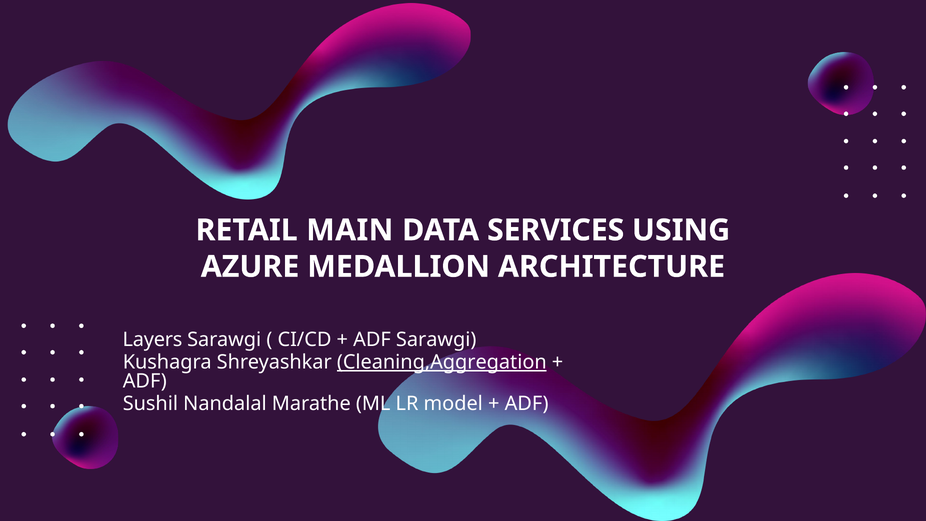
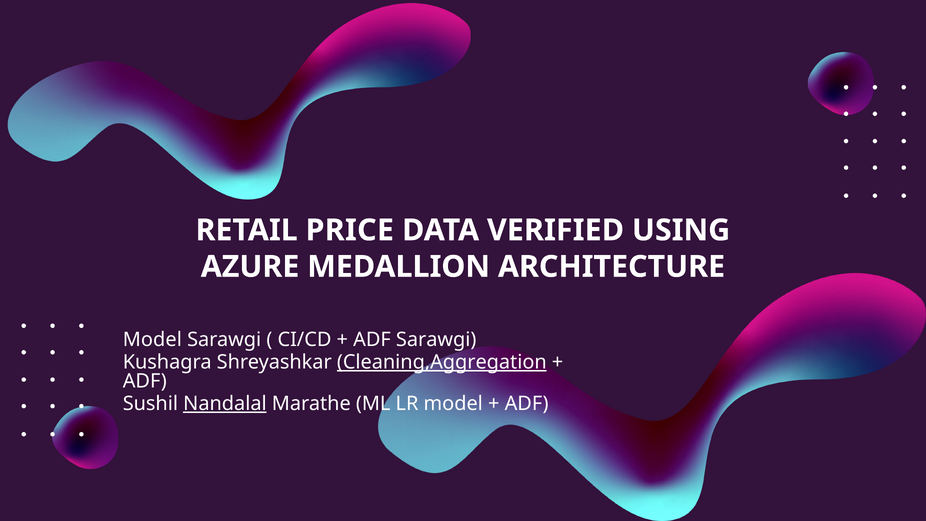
MAIN: MAIN -> PRICE
SERVICES: SERVICES -> VERIFIED
Layers at (152, 340): Layers -> Model
Nandalal underline: none -> present
